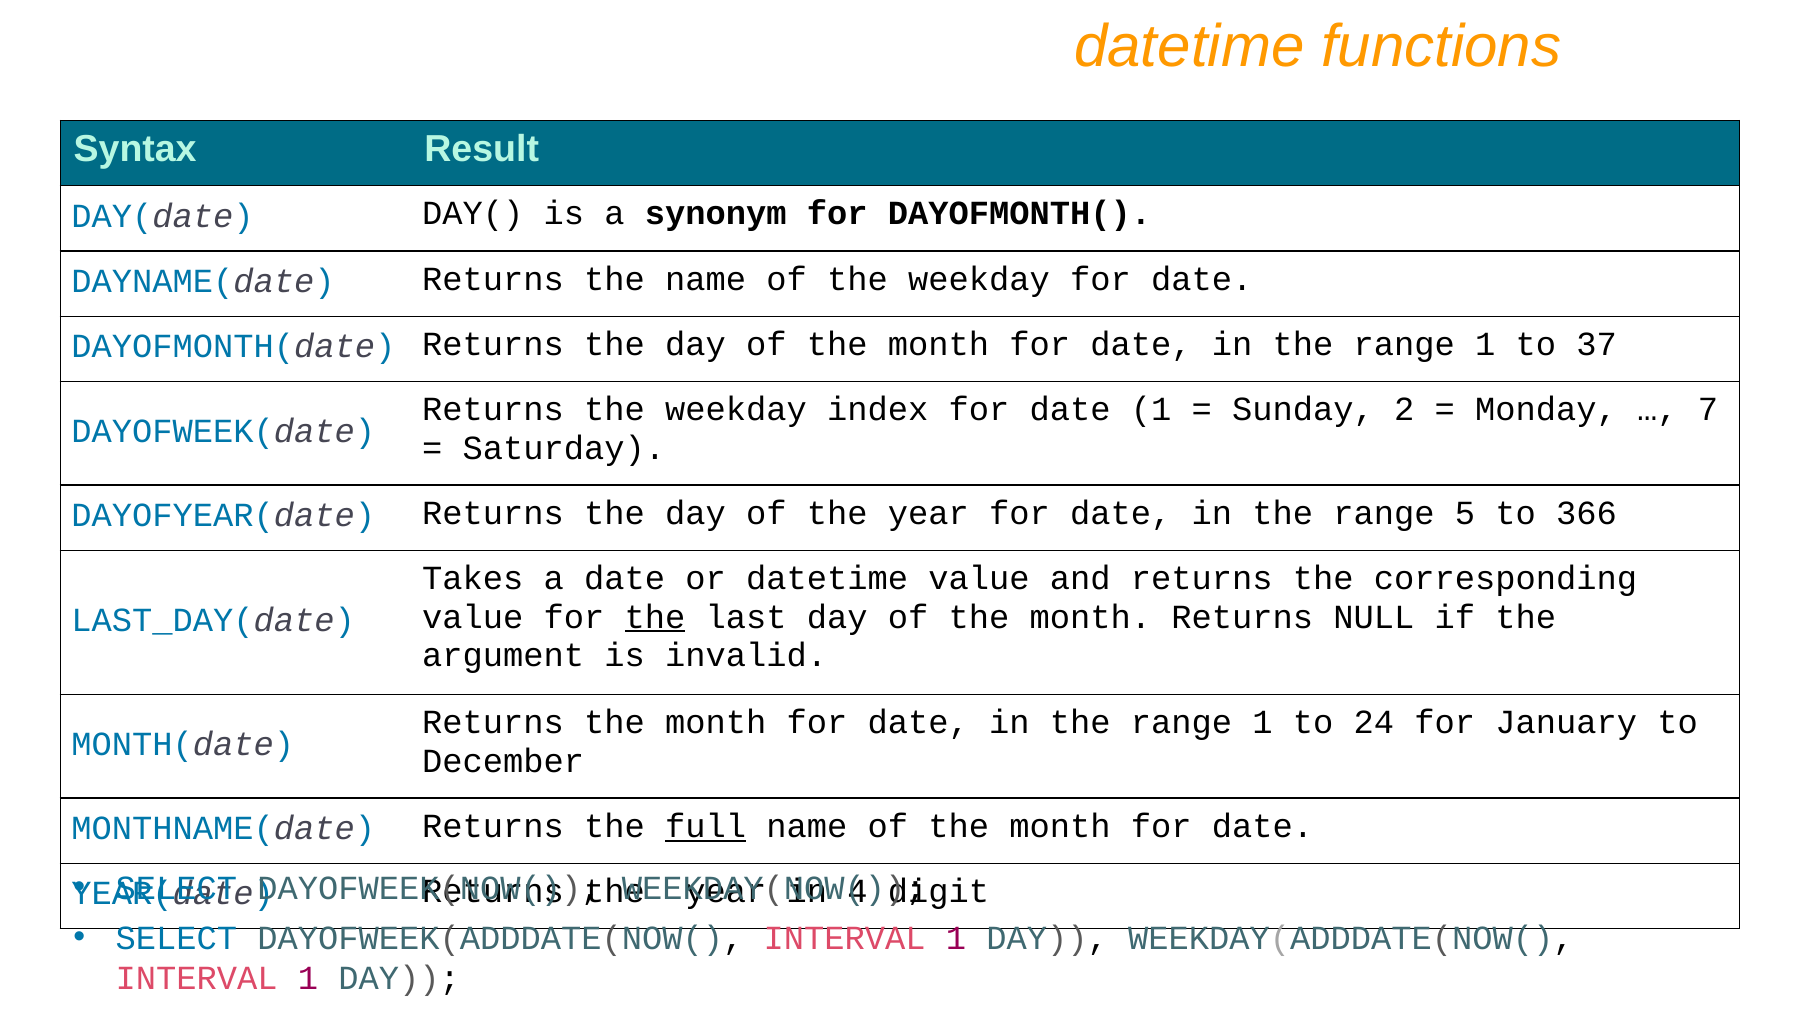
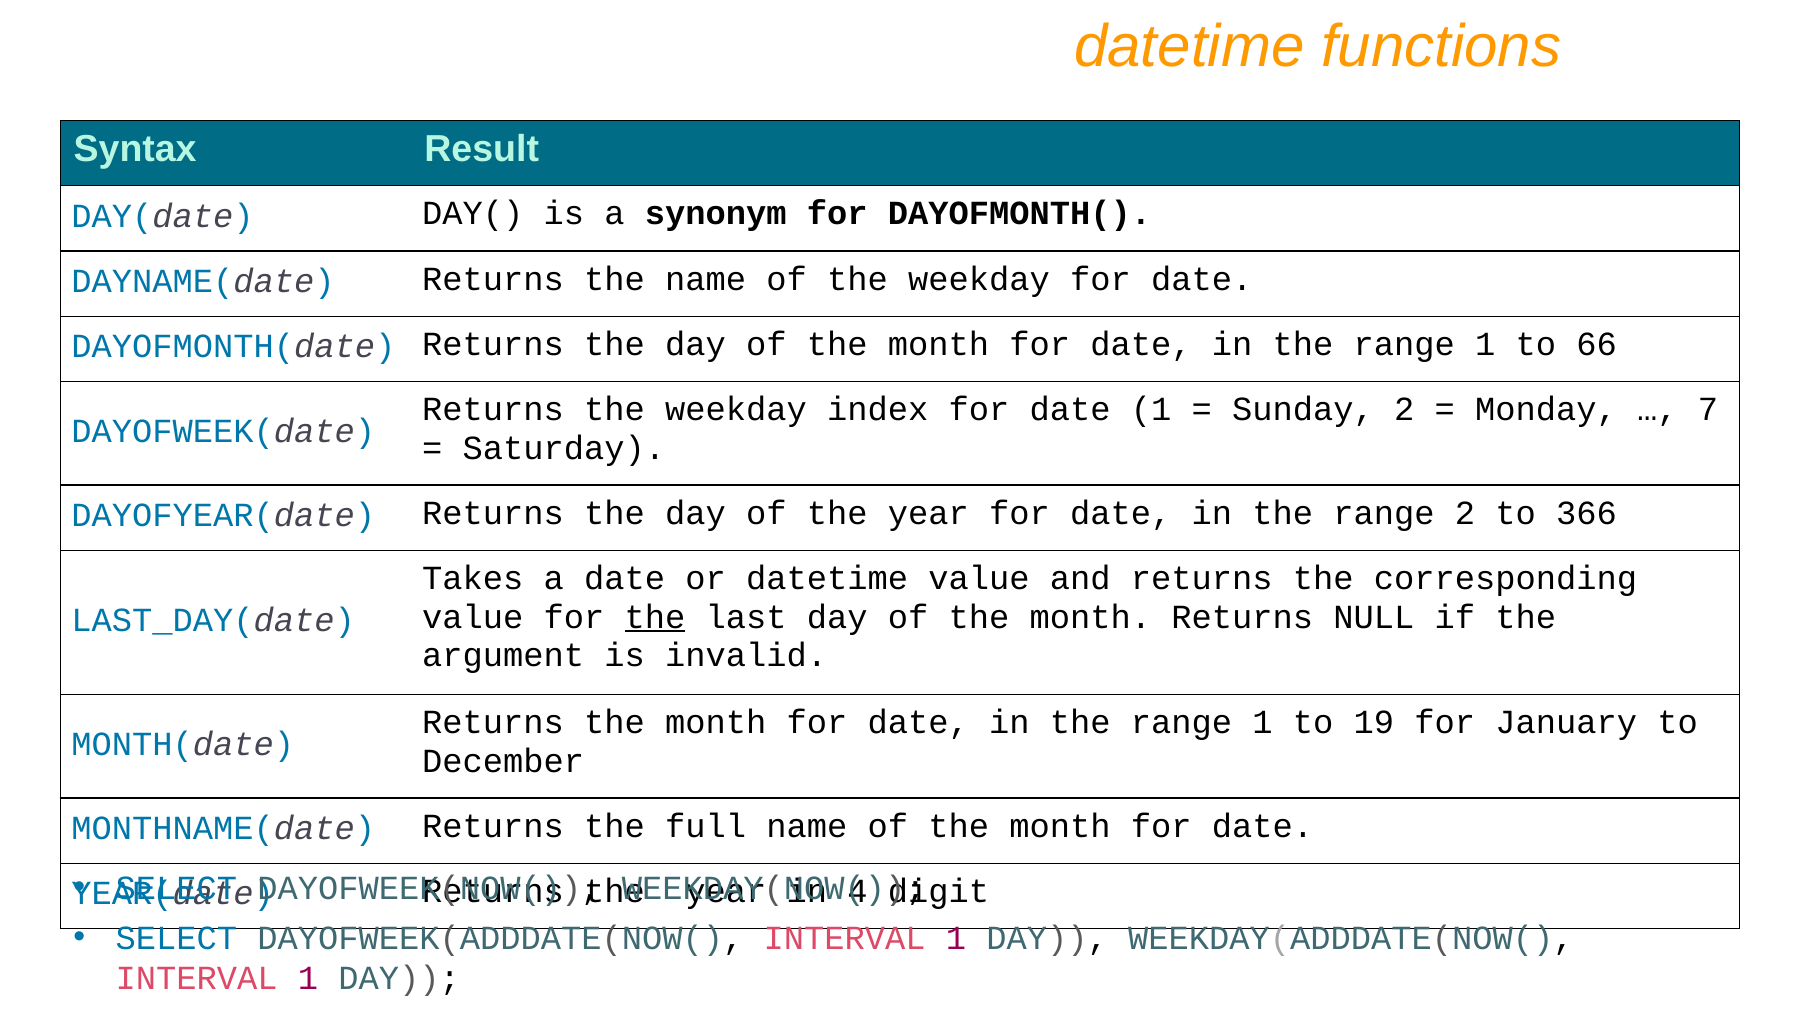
37: 37 -> 66
range 5: 5 -> 2
24: 24 -> 19
full underline: present -> none
